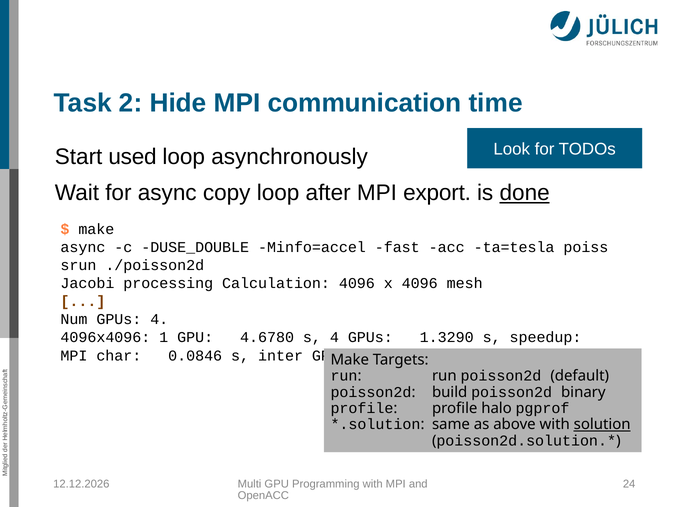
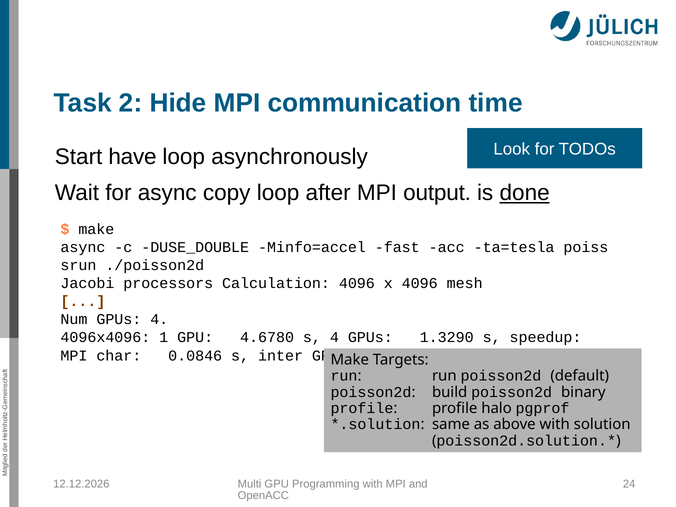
used: used -> have
export: export -> output
processing: processing -> processors
solution underline: present -> none
